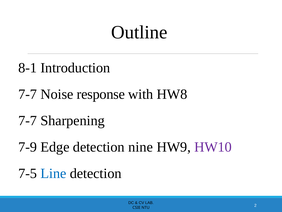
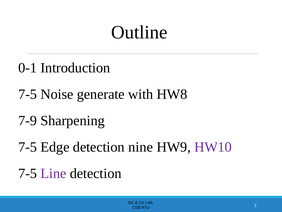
8-1: 8-1 -> 0-1
7-7 at (28, 94): 7-7 -> 7-5
response: response -> generate
7-7 at (28, 120): 7-7 -> 7-9
7-9 at (28, 147): 7-9 -> 7-5
Line colour: blue -> purple
